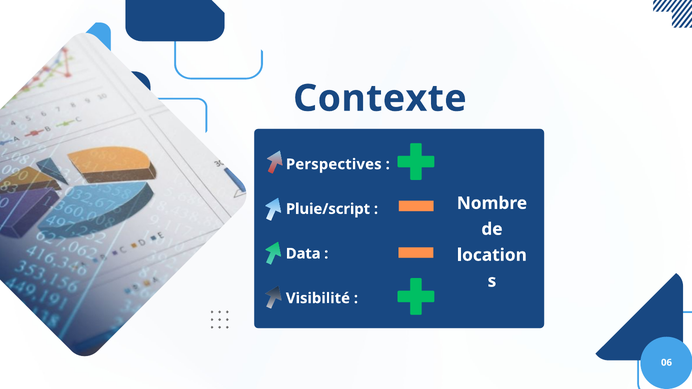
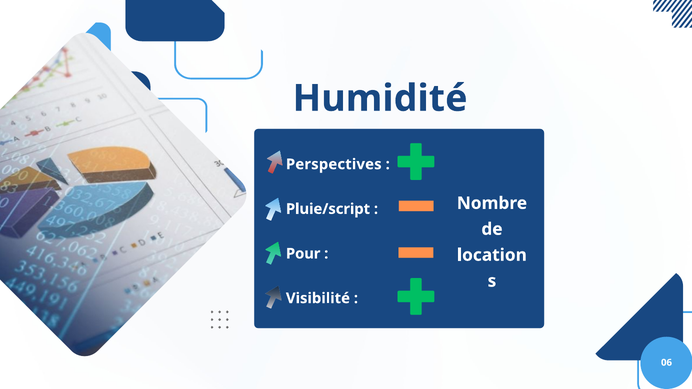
Contexte: Contexte -> Humidité
Data: Data -> Pour
